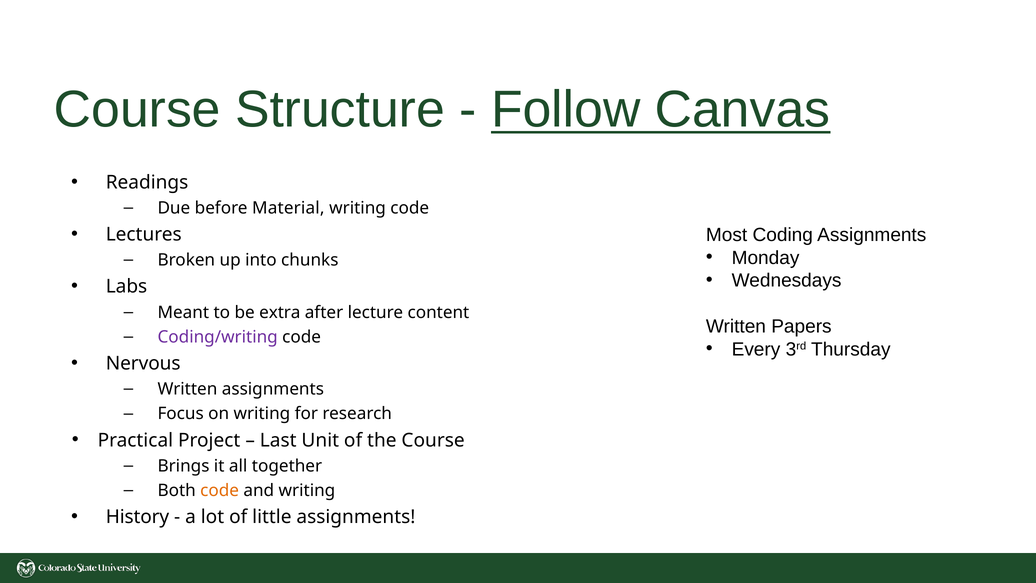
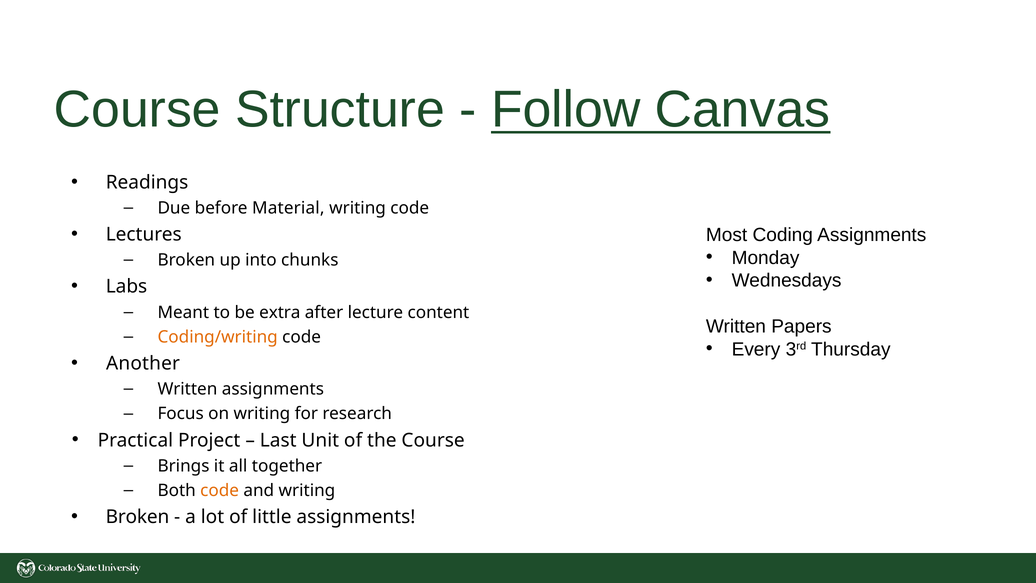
Coding/writing colour: purple -> orange
Nervous: Nervous -> Another
History at (137, 517): History -> Broken
